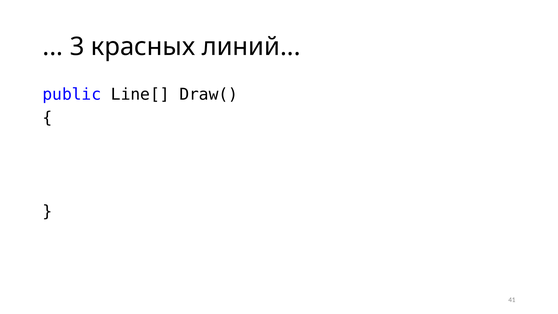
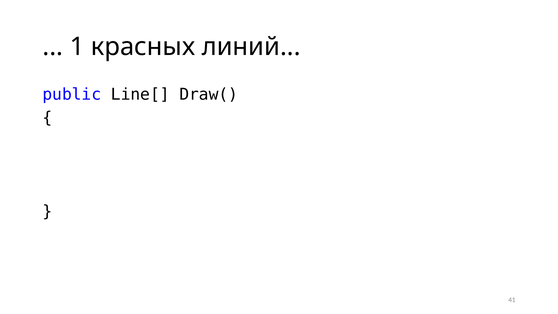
3: 3 -> 1
